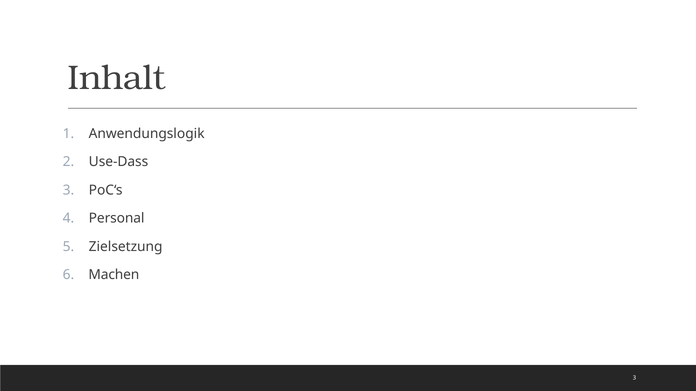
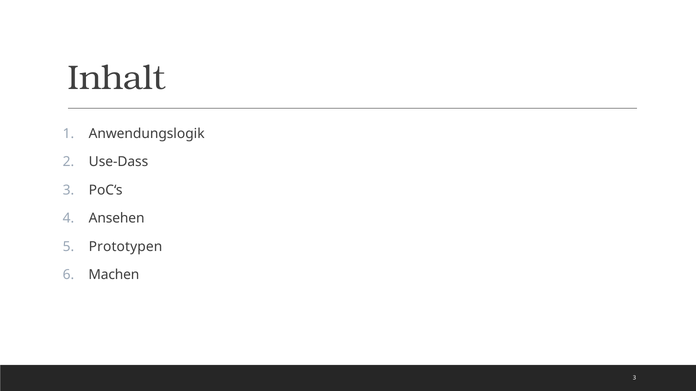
Personal: Personal -> Ansehen
Zielsetzung: Zielsetzung -> Prototypen
